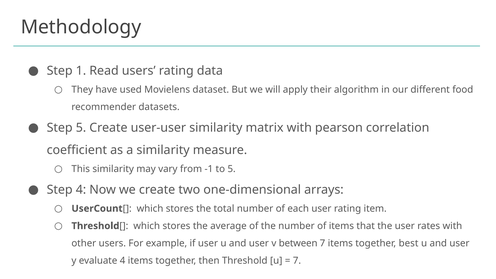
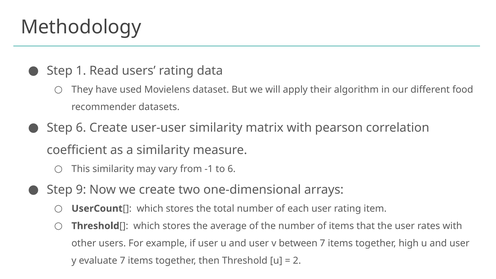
Step 5: 5 -> 6
to 5: 5 -> 6
Step 4: 4 -> 9
best: best -> high
evaluate 4: 4 -> 7
7 at (297, 261): 7 -> 2
